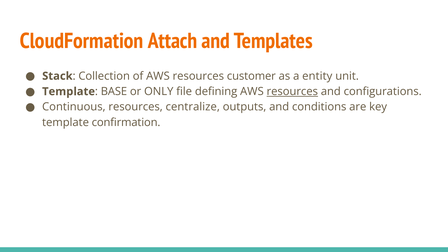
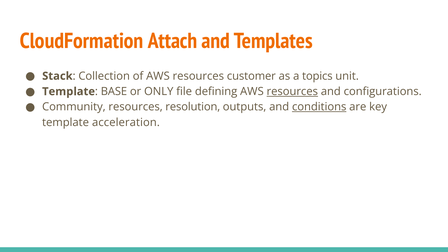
entity: entity -> topics
Continuous: Continuous -> Community
centralize: centralize -> resolution
conditions underline: none -> present
confirmation: confirmation -> acceleration
